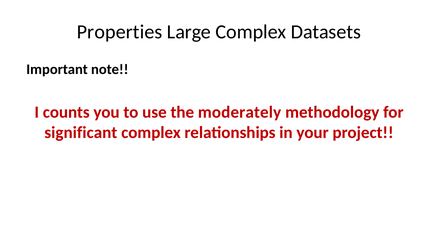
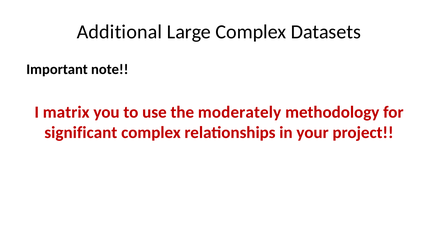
Properties: Properties -> Additional
counts: counts -> matrix
